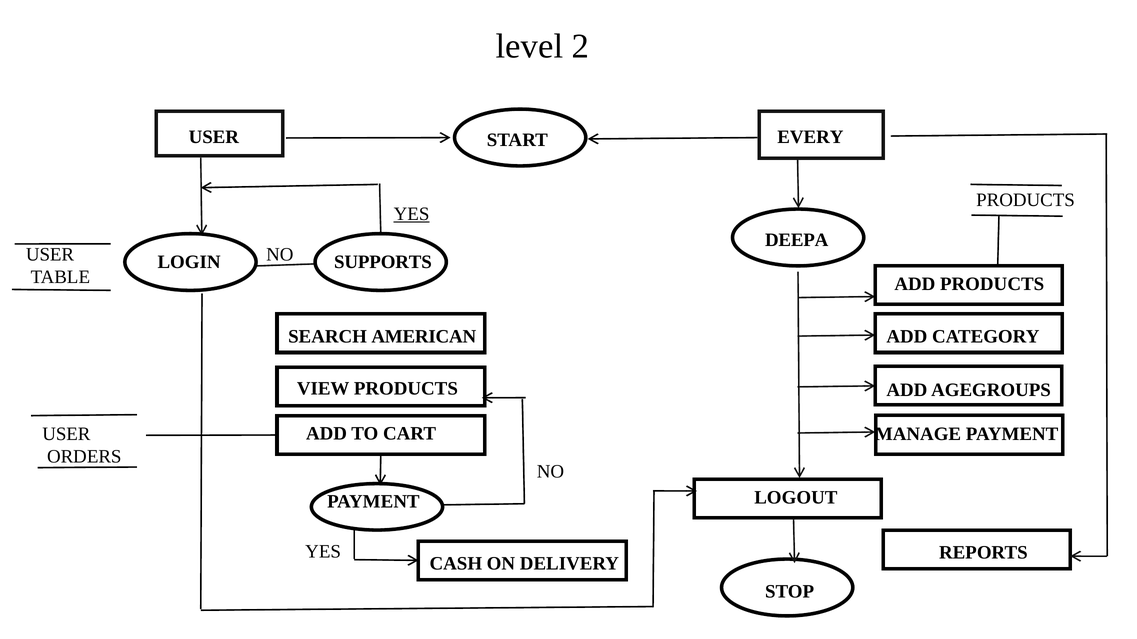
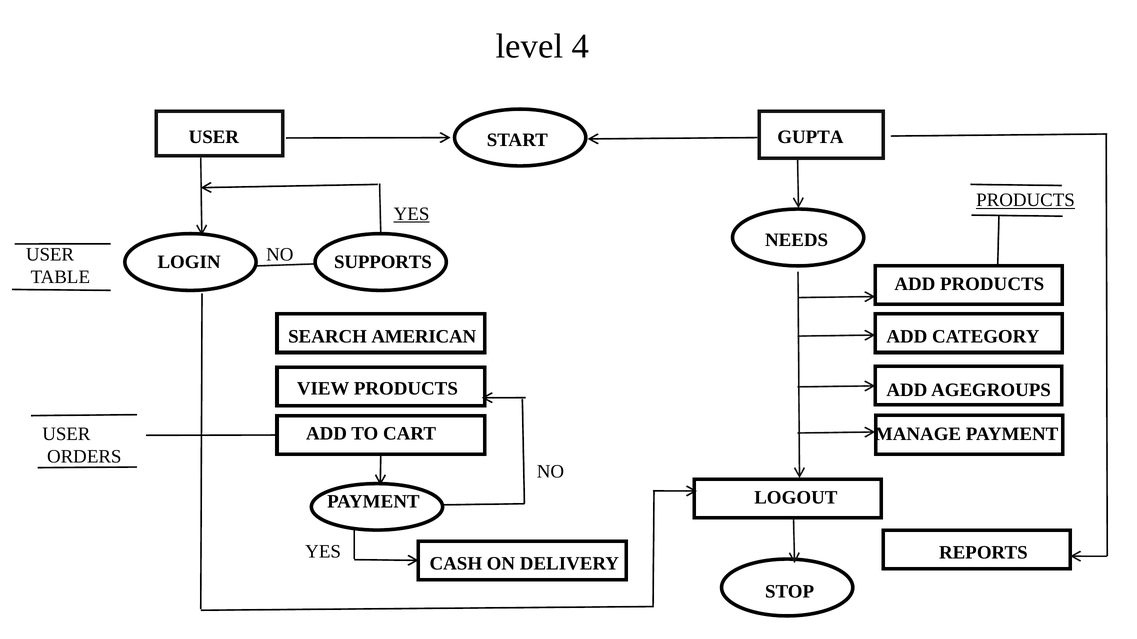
2: 2 -> 4
EVERY: EVERY -> GUPTA
PRODUCTS at (1026, 200) underline: none -> present
DEEPA: DEEPA -> NEEDS
